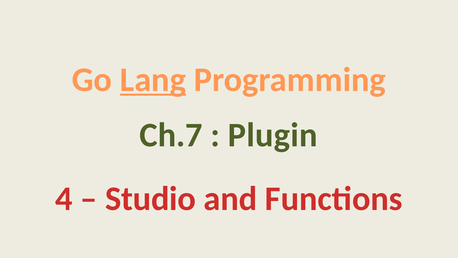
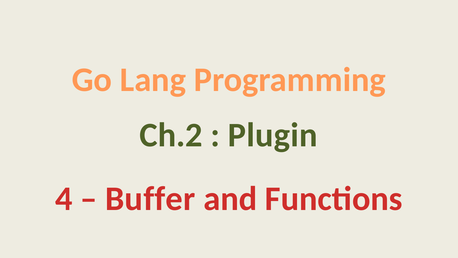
Lang underline: present -> none
Ch.7: Ch.7 -> Ch.2
Studio: Studio -> Buffer
